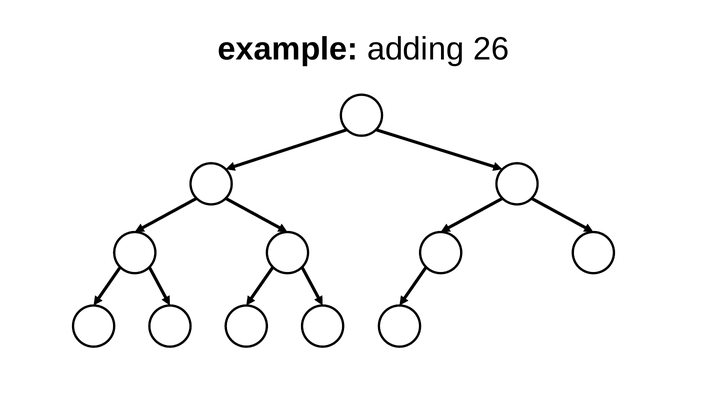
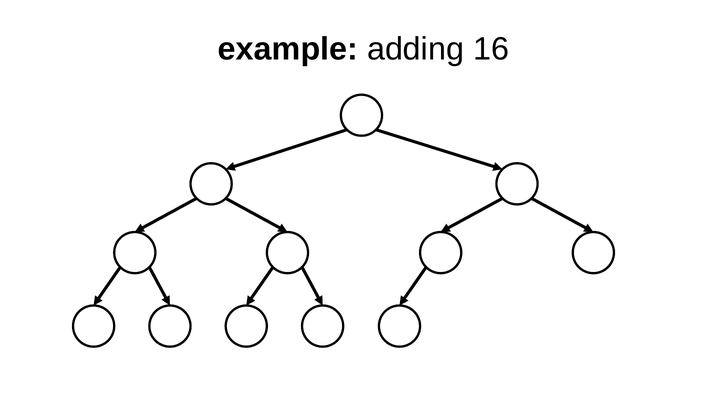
26: 26 -> 16
